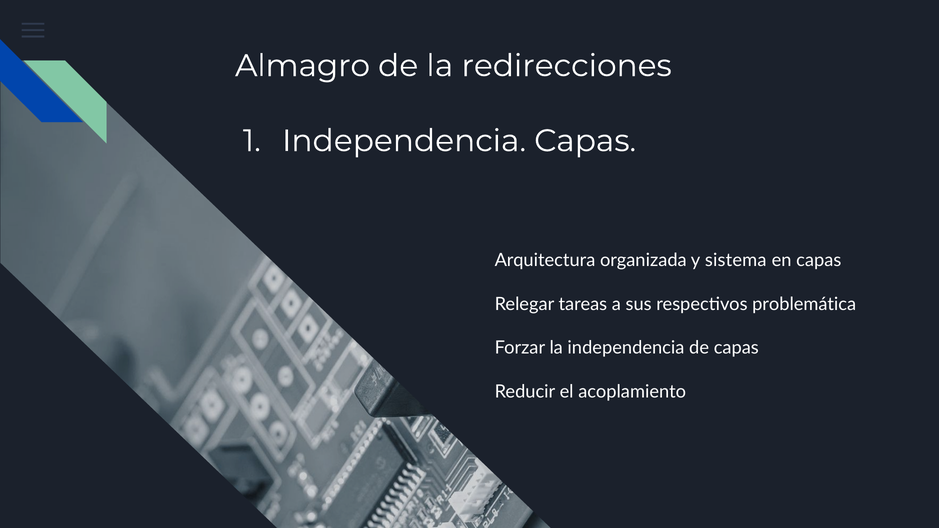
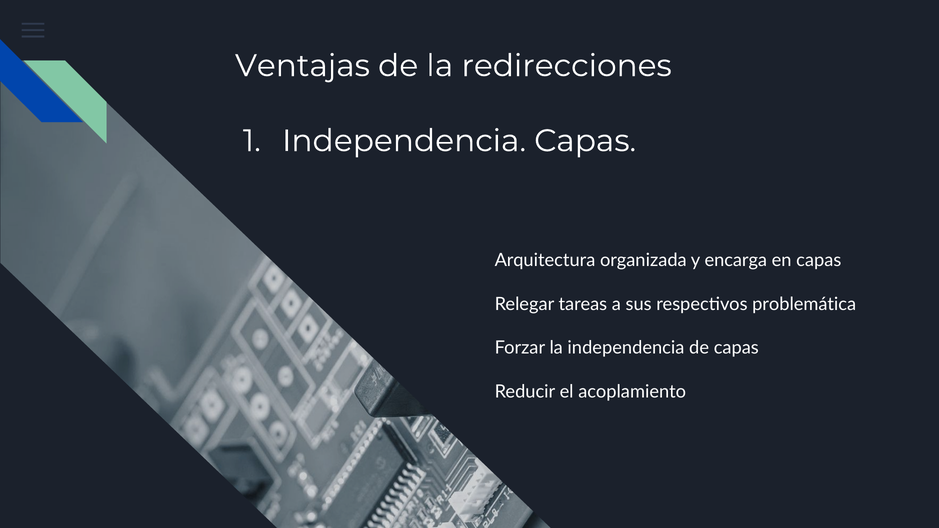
Almagro: Almagro -> Ventajas
sistema: sistema -> encarga
